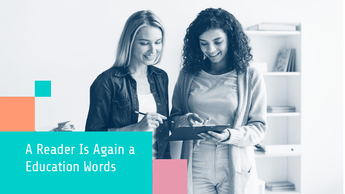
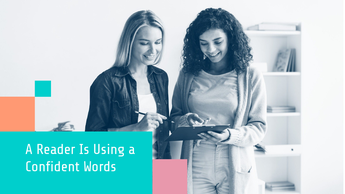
Again: Again -> Using
Education: Education -> Confident
